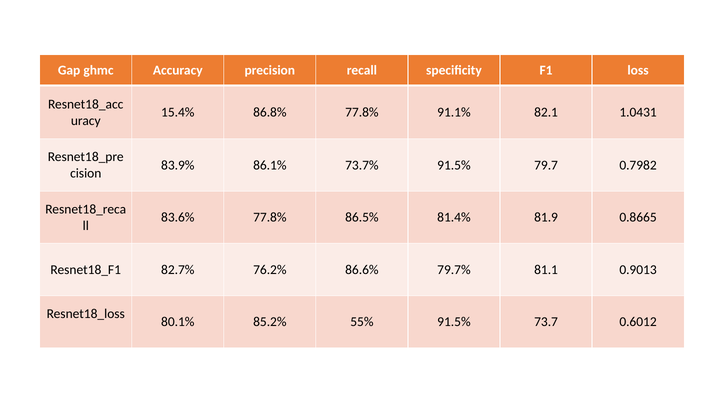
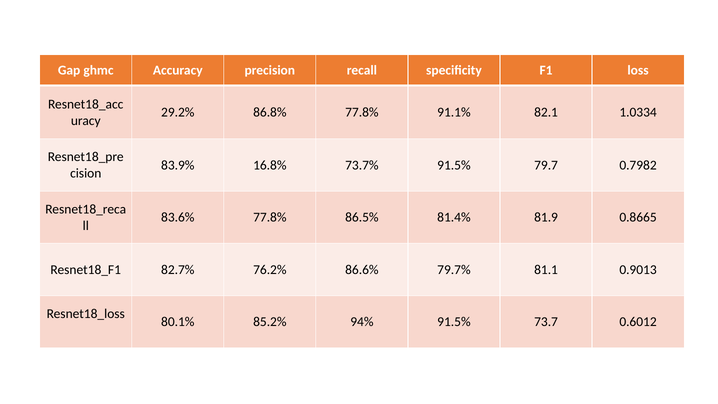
15.4%: 15.4% -> 29.2%
1.0431: 1.0431 -> 1.0334
86.1%: 86.1% -> 16.8%
55%: 55% -> 94%
